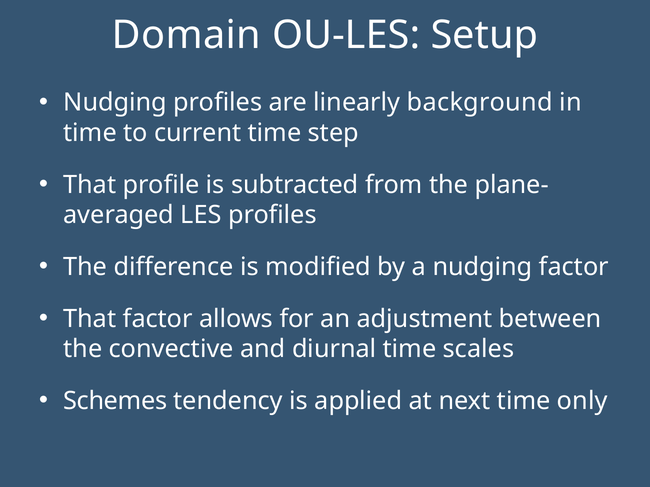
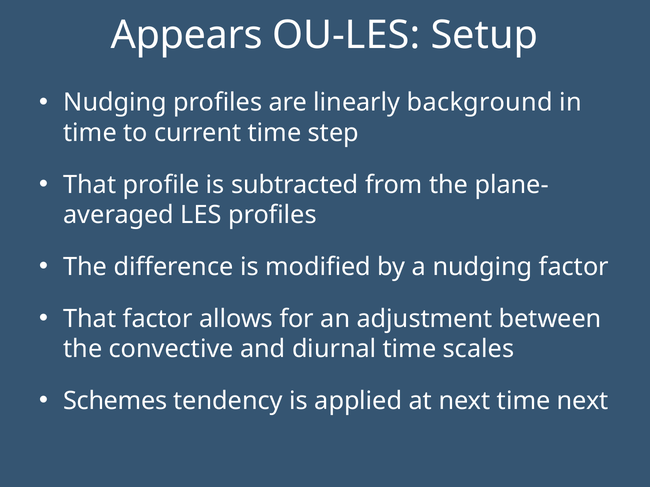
Domain: Domain -> Appears
time only: only -> next
